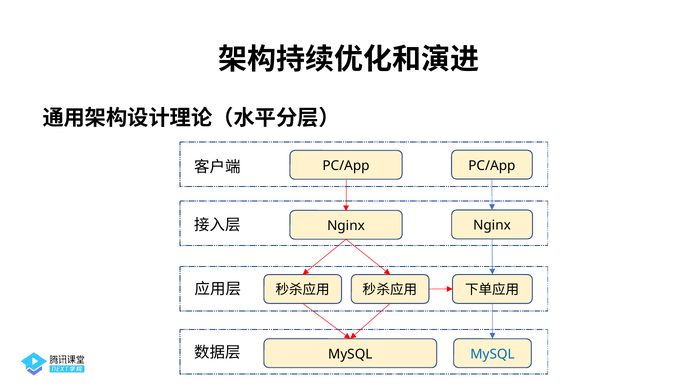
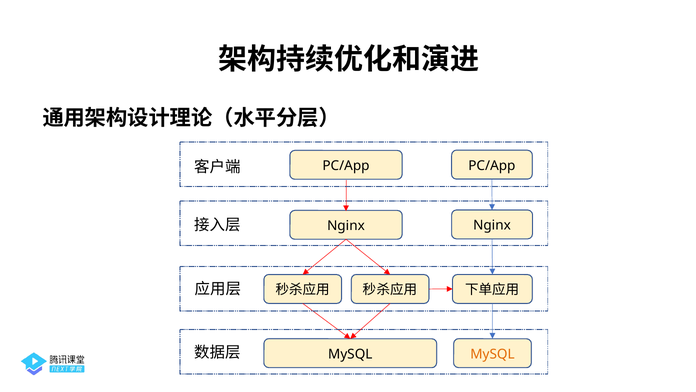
MySQL at (492, 354) colour: blue -> orange
